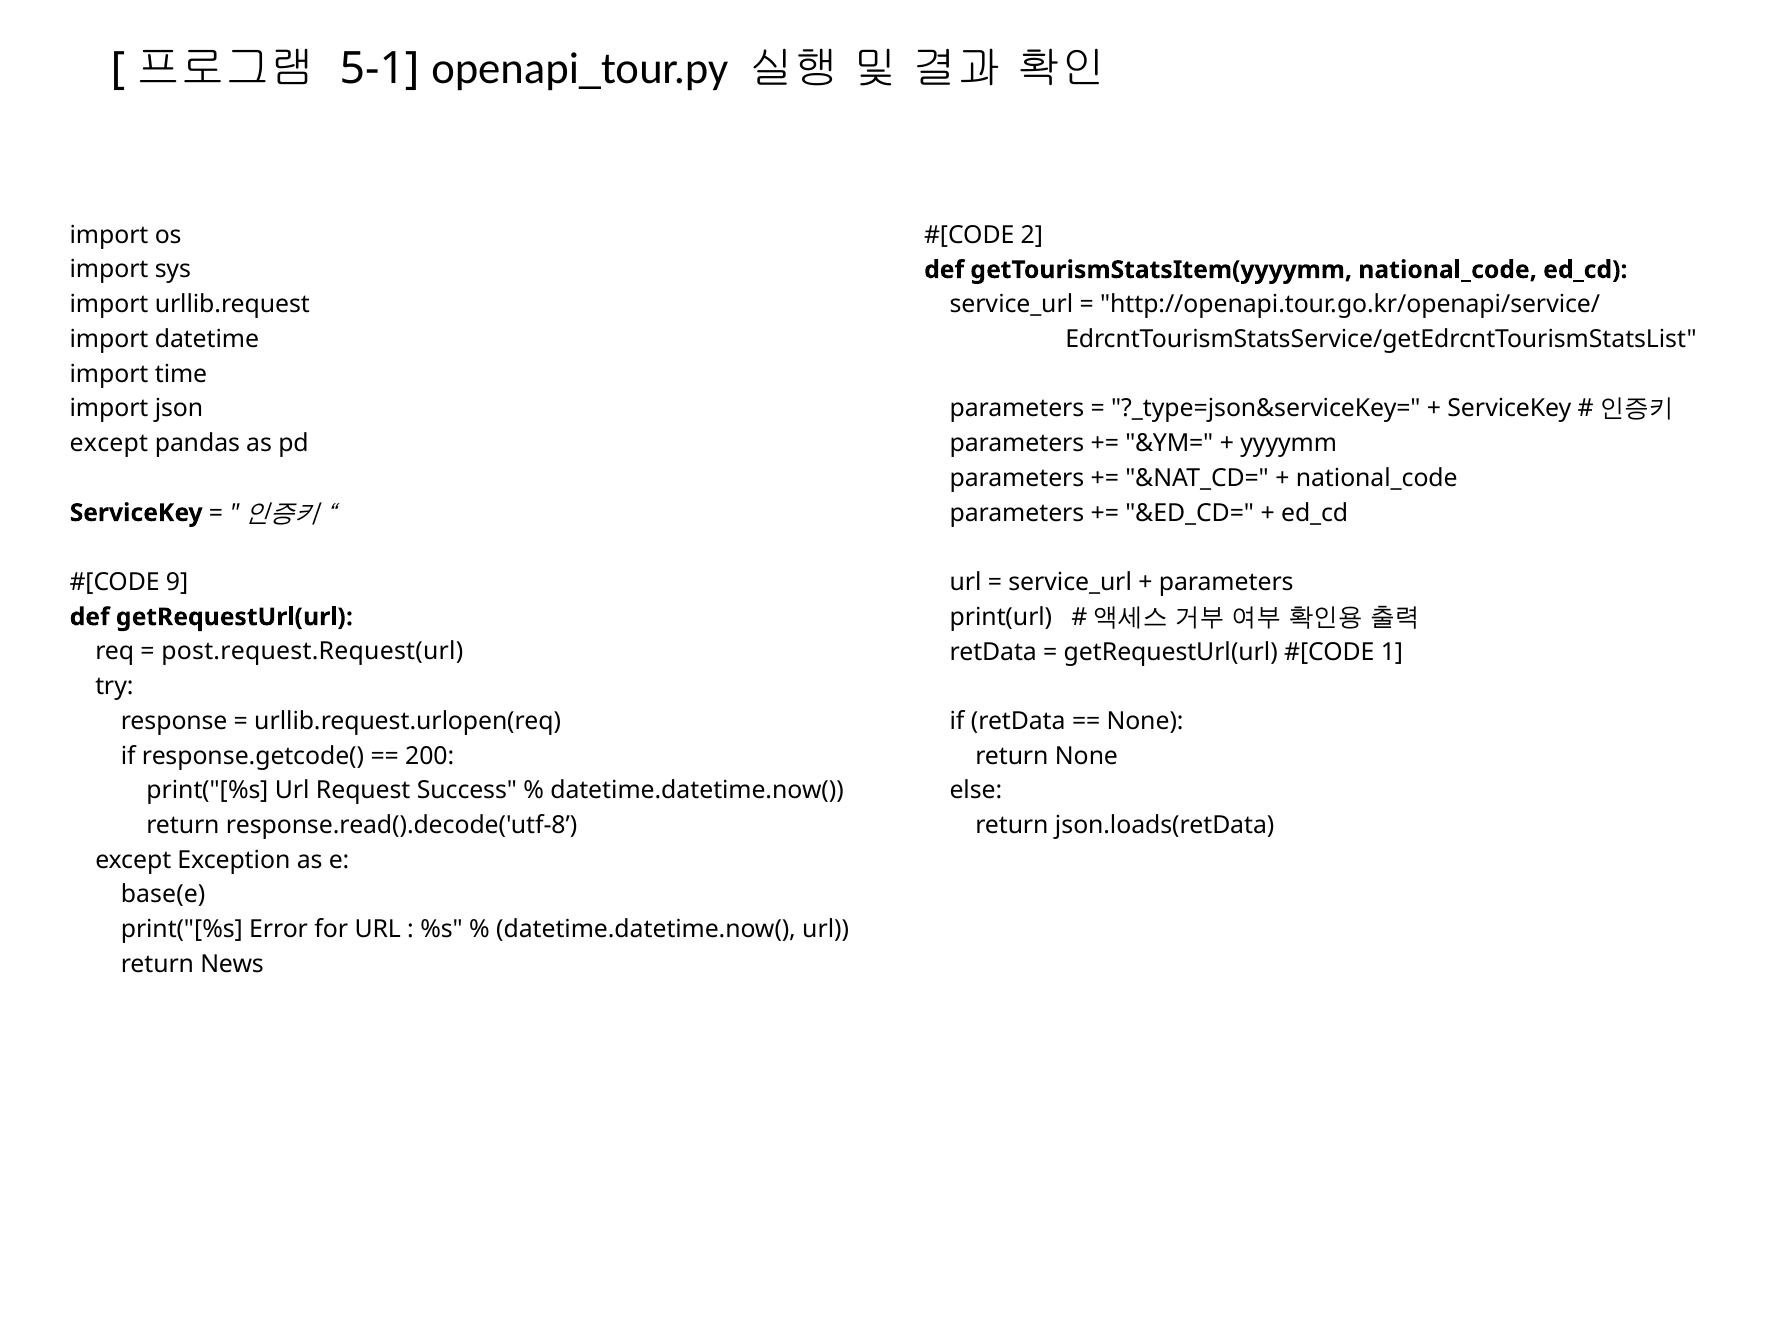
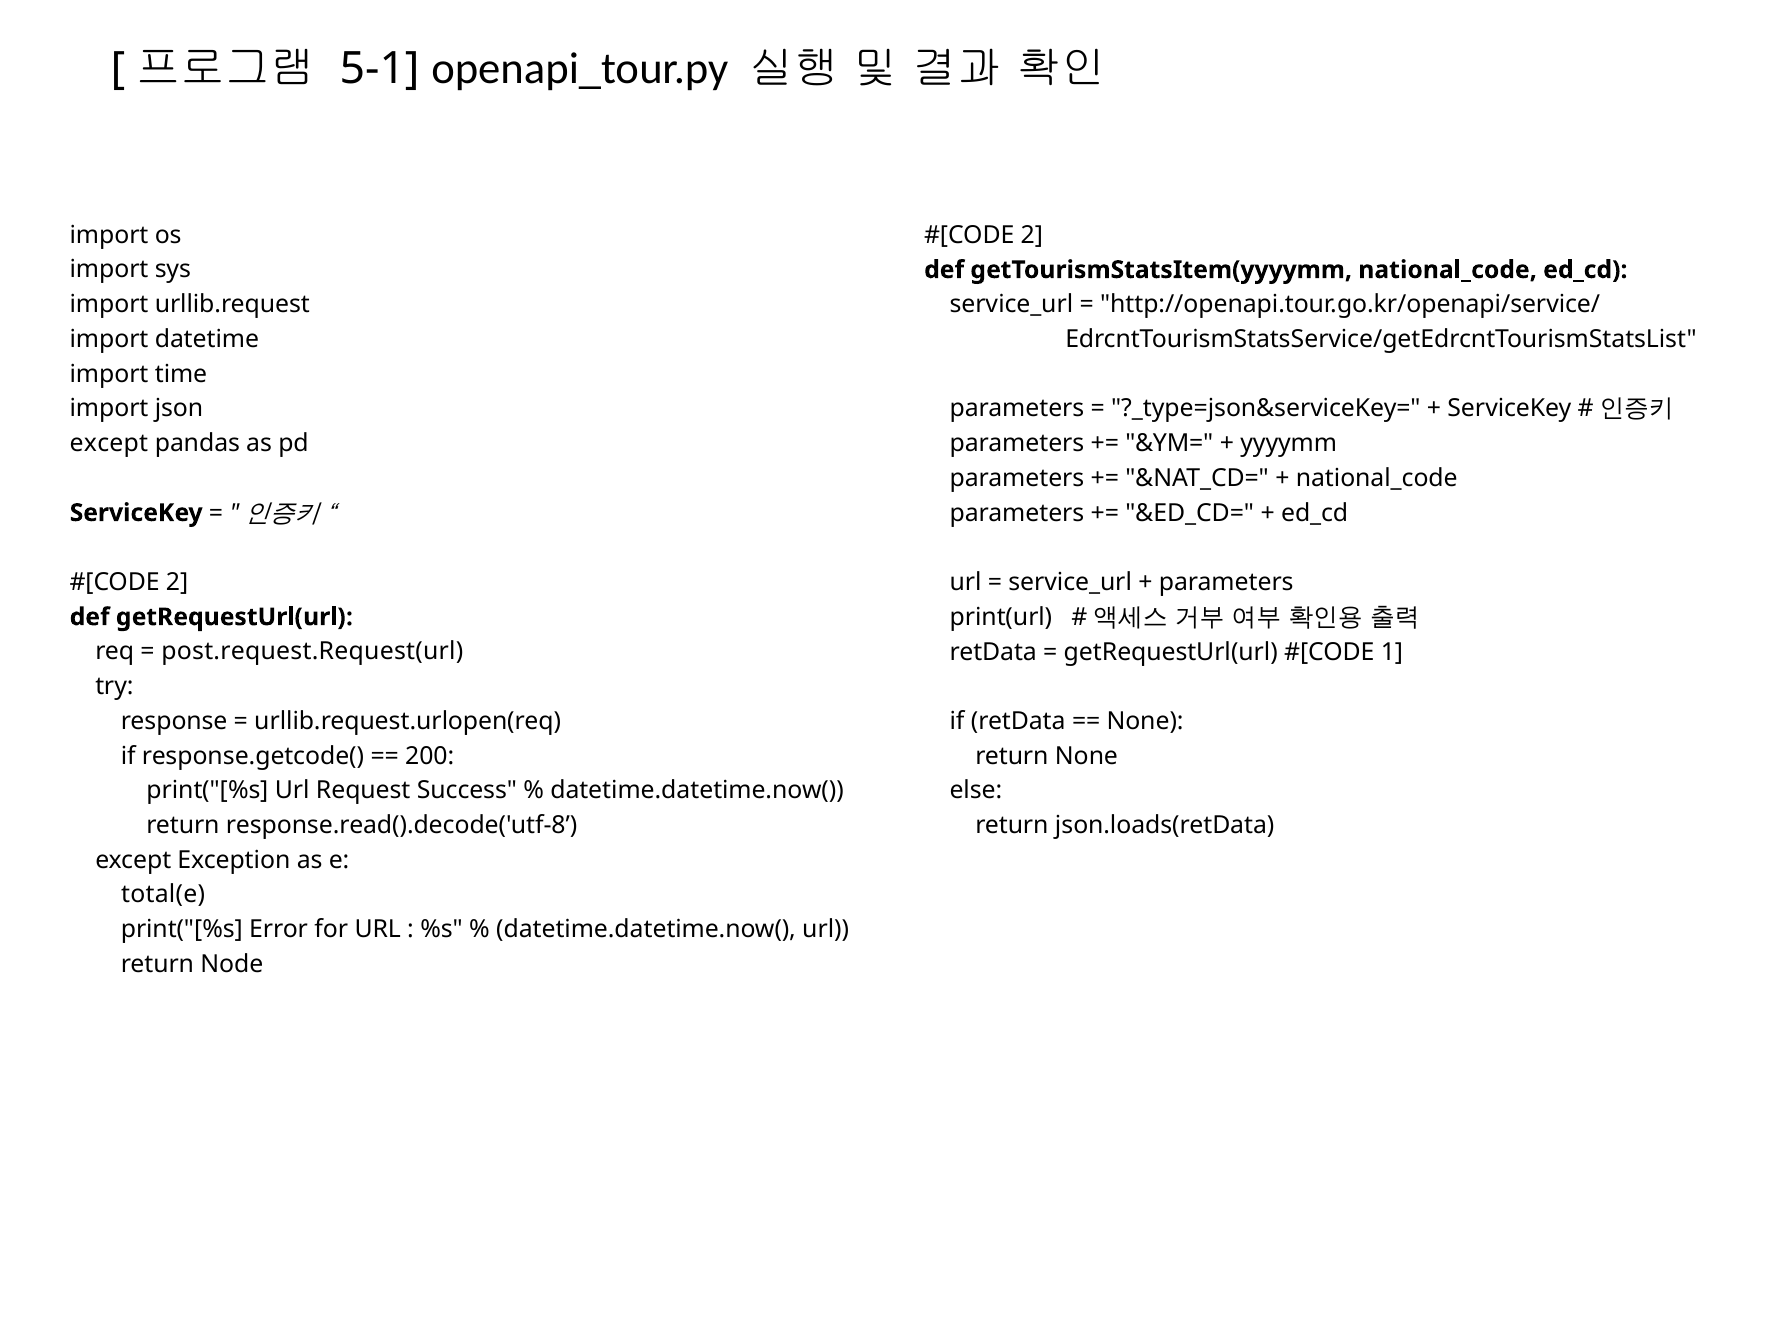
9 at (177, 583): 9 -> 2
base(e: base(e -> total(e
News: News -> Node
